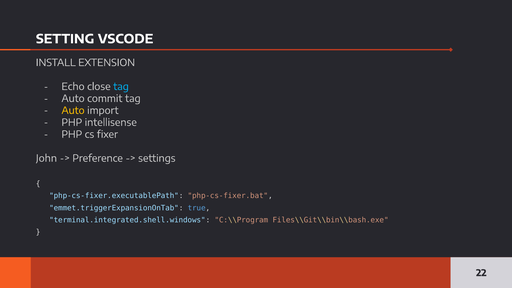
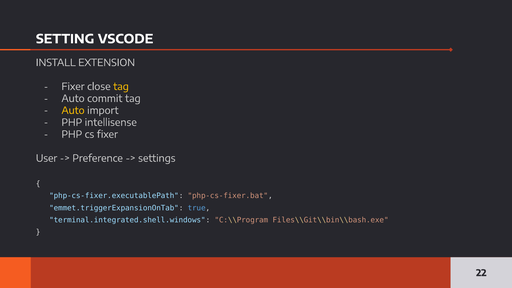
Echo at (73, 87): Echo -> Fixer
tag at (121, 87) colour: light blue -> yellow
John: John -> User
